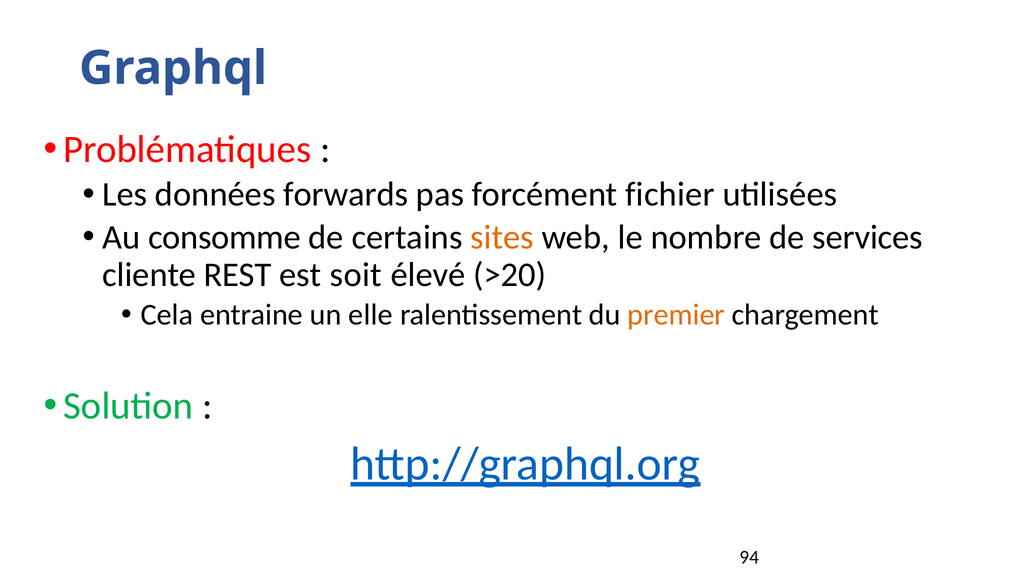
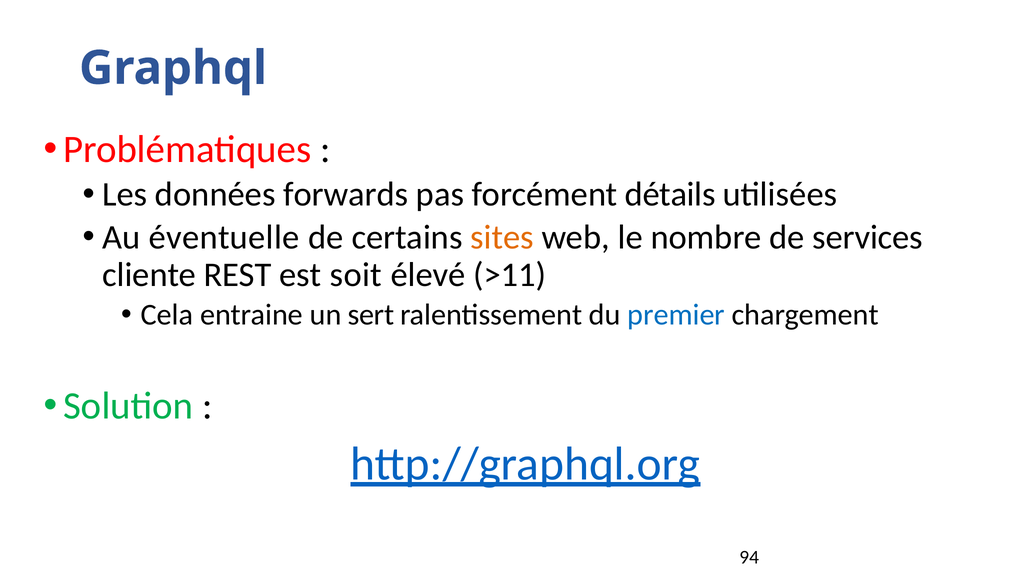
fichier: fichier -> détails
consomme: consomme -> éventuelle
>20: >20 -> >11
elle: elle -> sert
premier colour: orange -> blue
